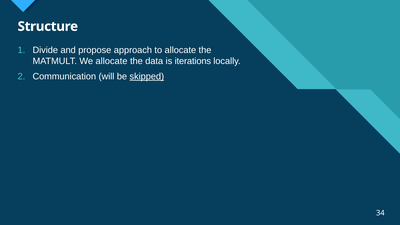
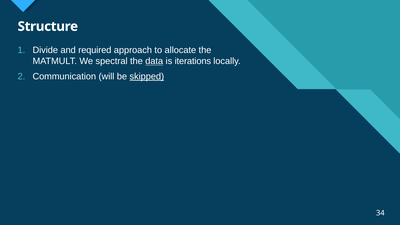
propose: propose -> required
We allocate: allocate -> spectral
data underline: none -> present
